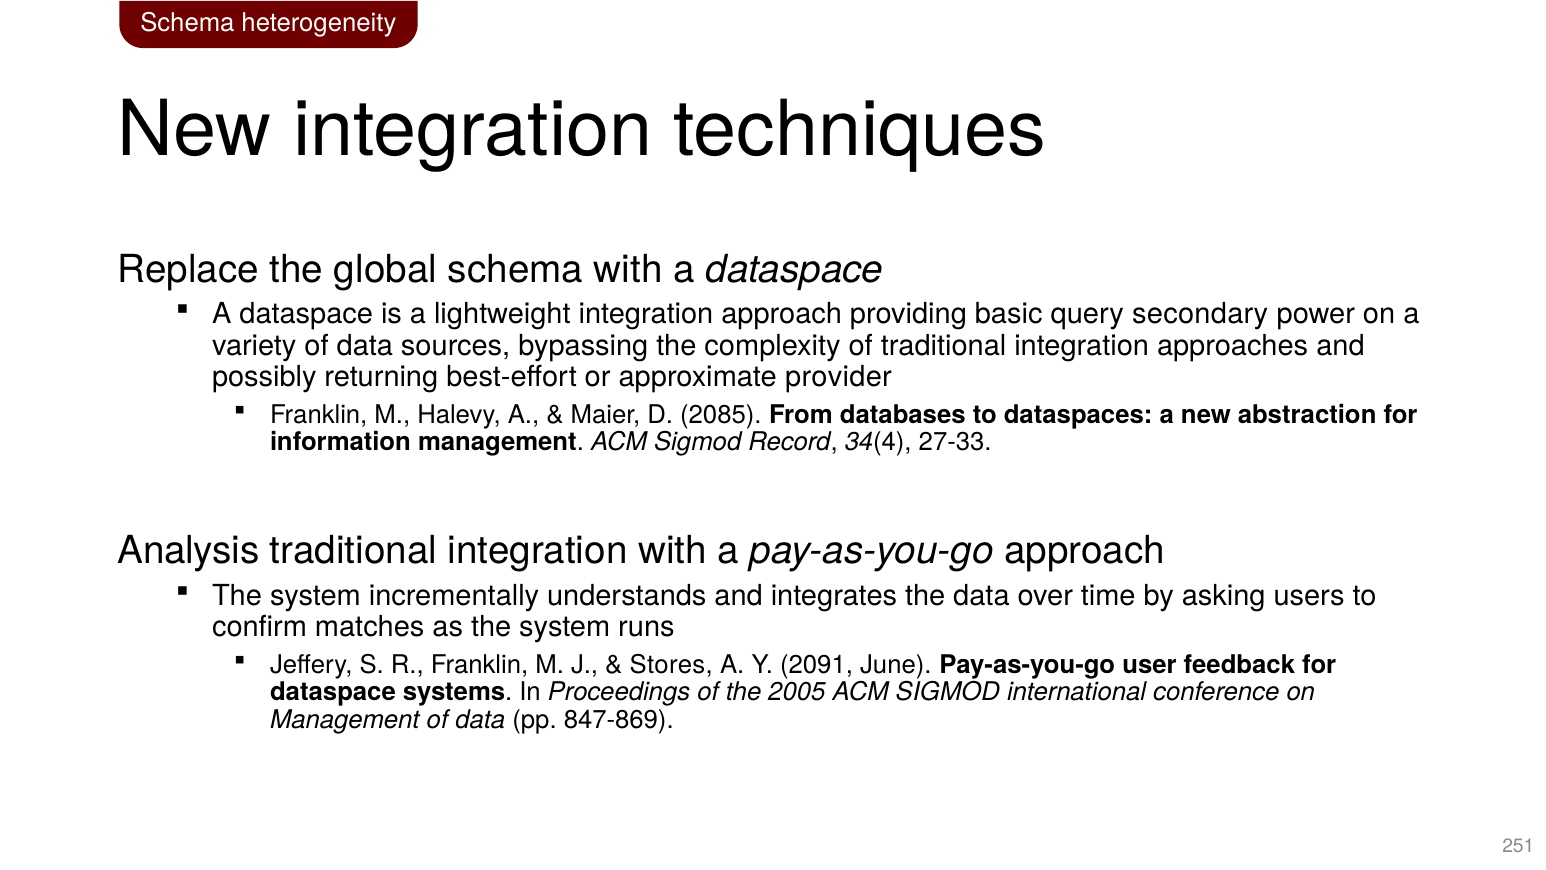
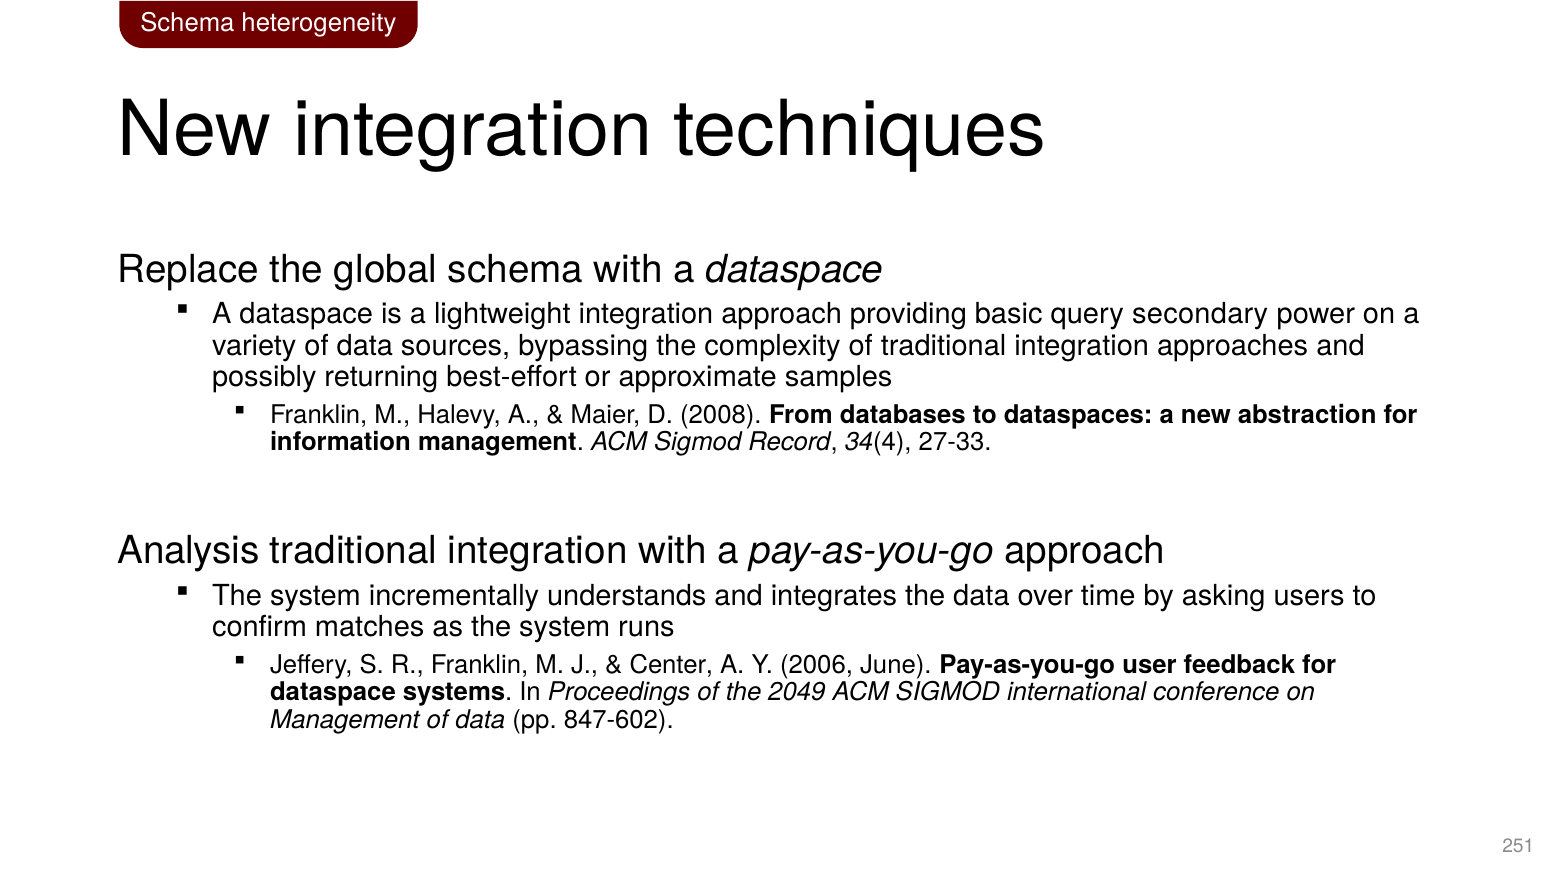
provider: provider -> samples
2085: 2085 -> 2008
Stores: Stores -> Center
2091: 2091 -> 2006
2005: 2005 -> 2049
847-869: 847-869 -> 847-602
